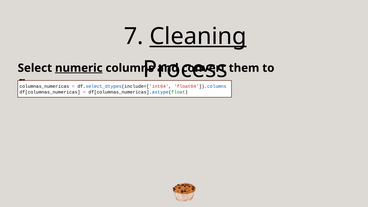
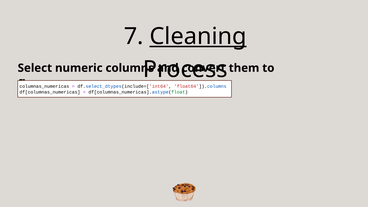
numeric underline: present -> none
